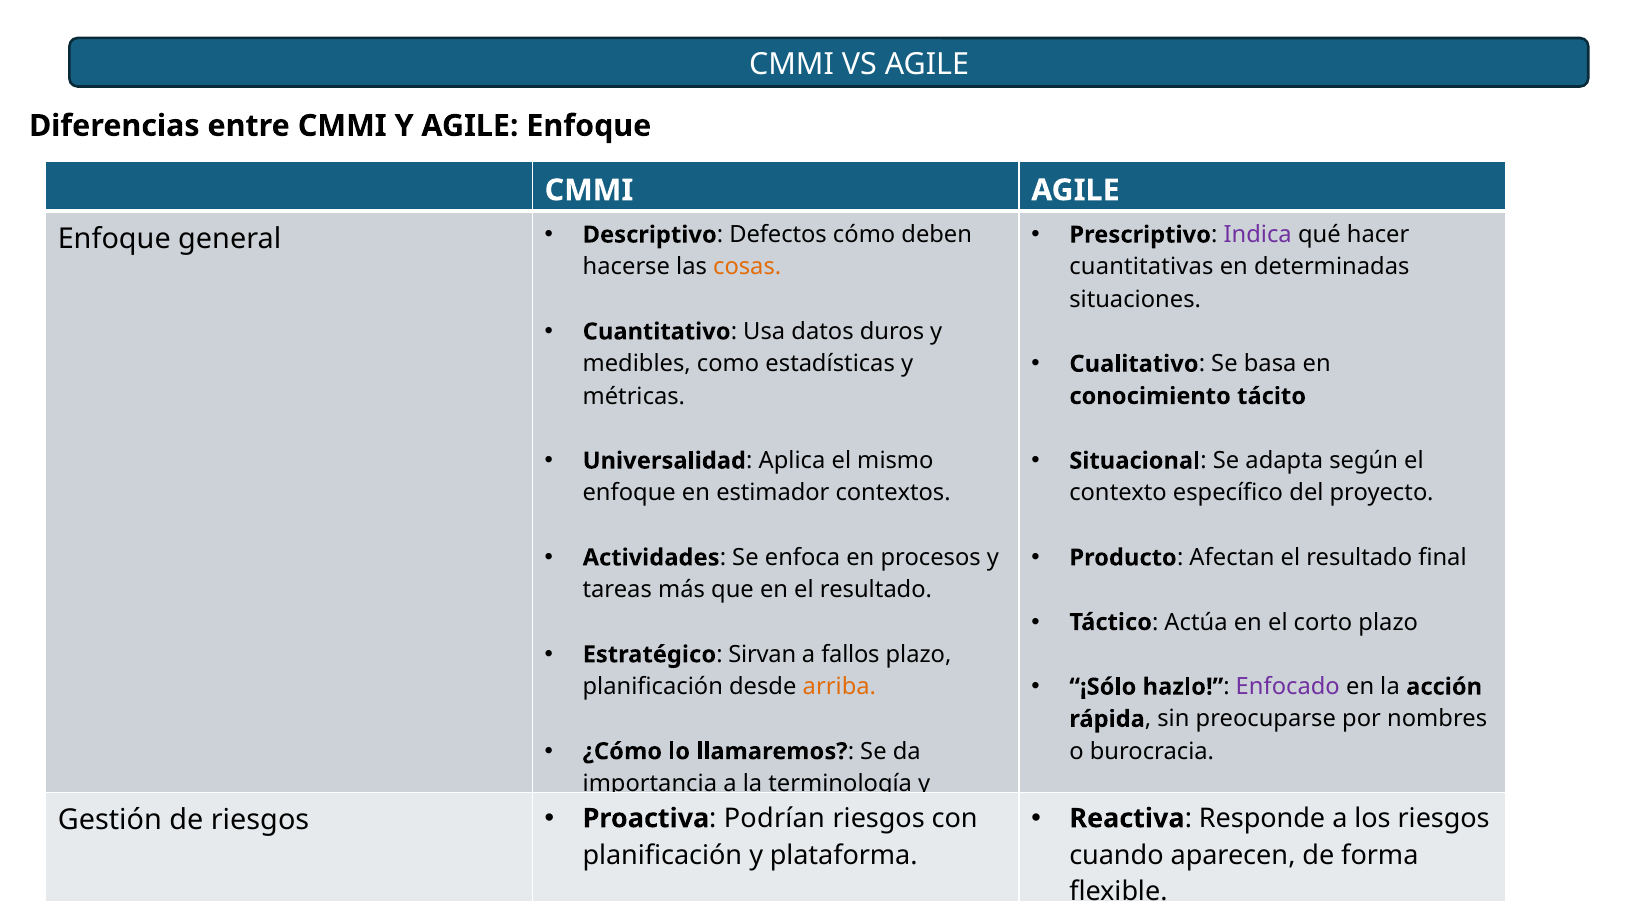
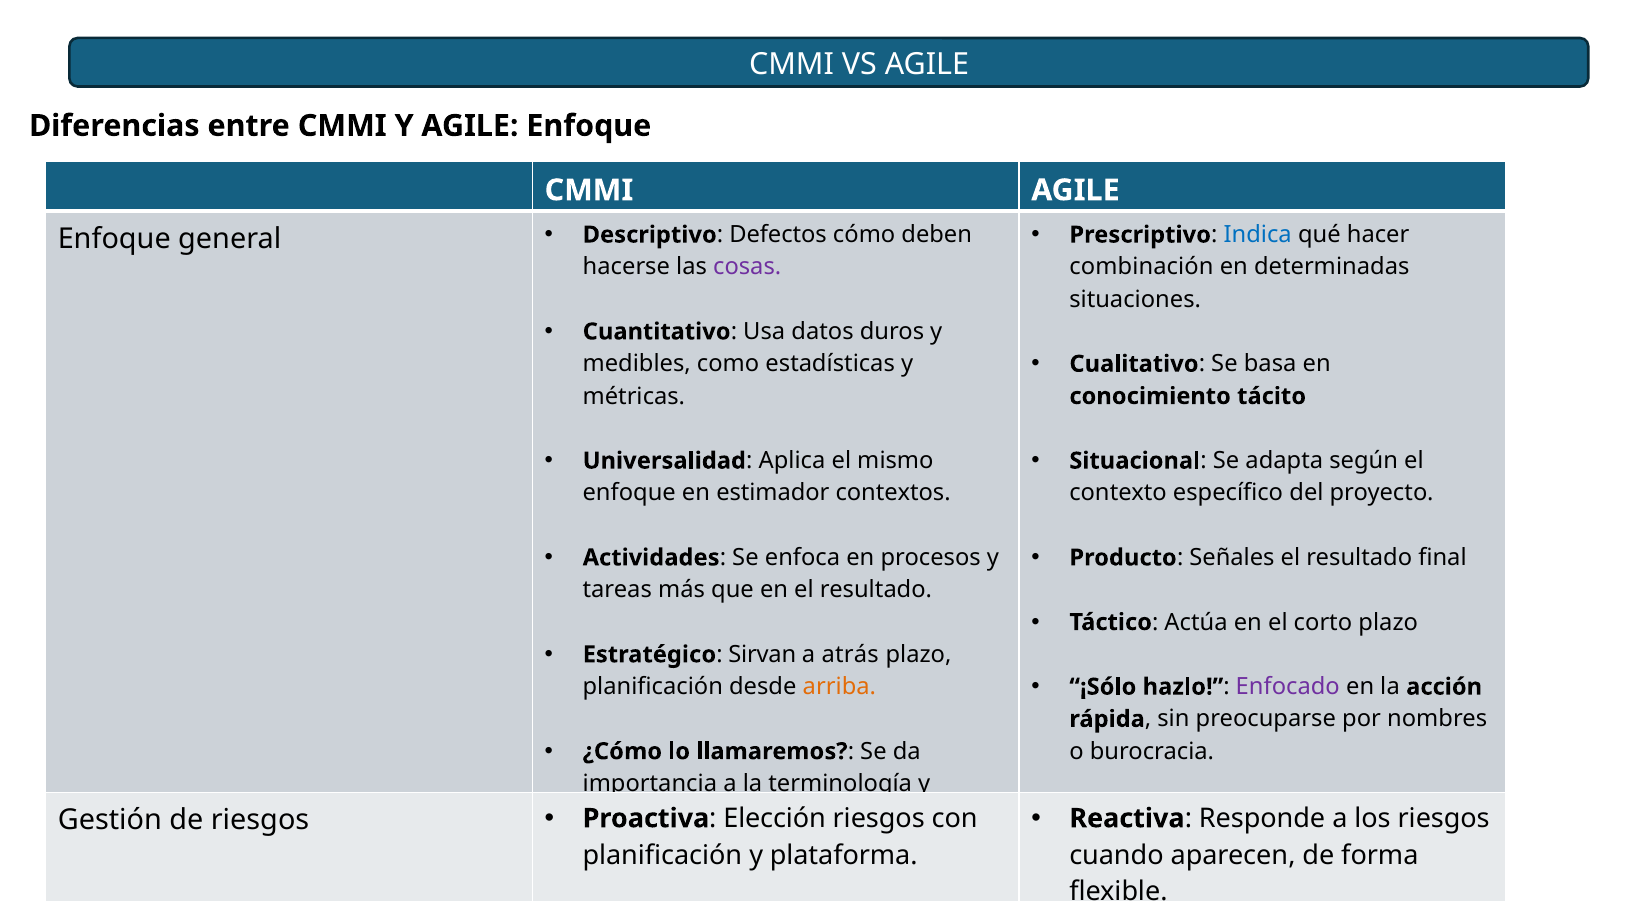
Indica colour: purple -> blue
cosas colour: orange -> purple
cuantitativas: cuantitativas -> combinación
Afectan: Afectan -> Señales
fallos: fallos -> atrás
Podrían: Podrían -> Elección
